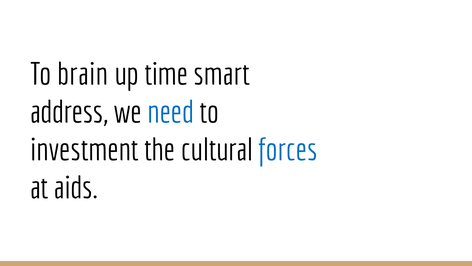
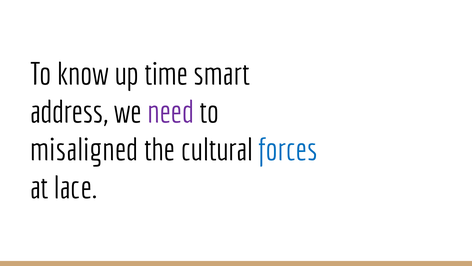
brain: brain -> know
need colour: blue -> purple
investment: investment -> misaligned
aids: aids -> lace
